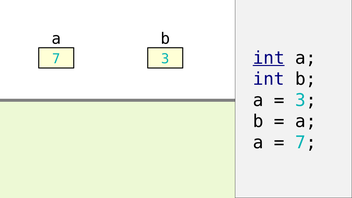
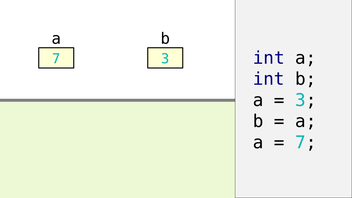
int at (269, 58) underline: present -> none
